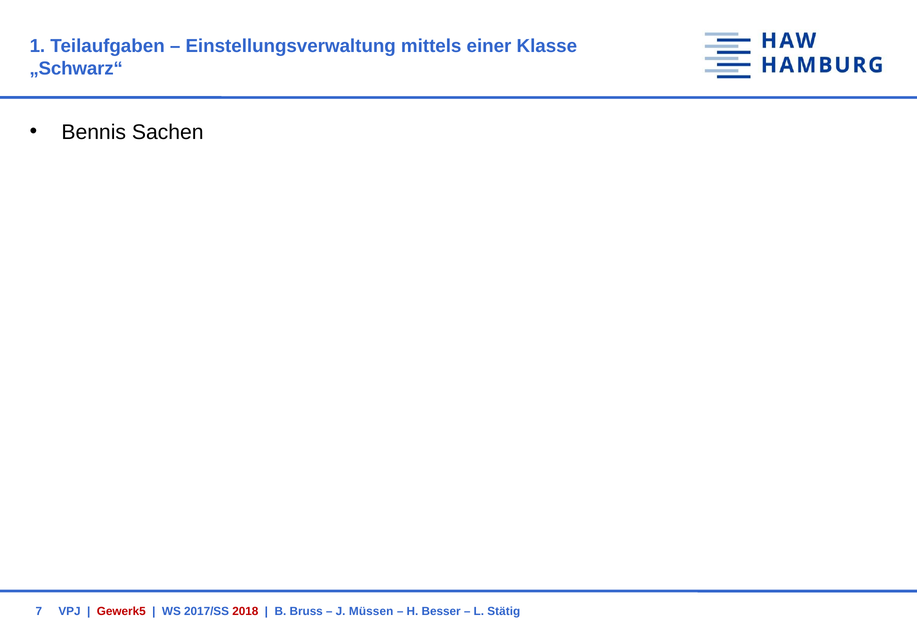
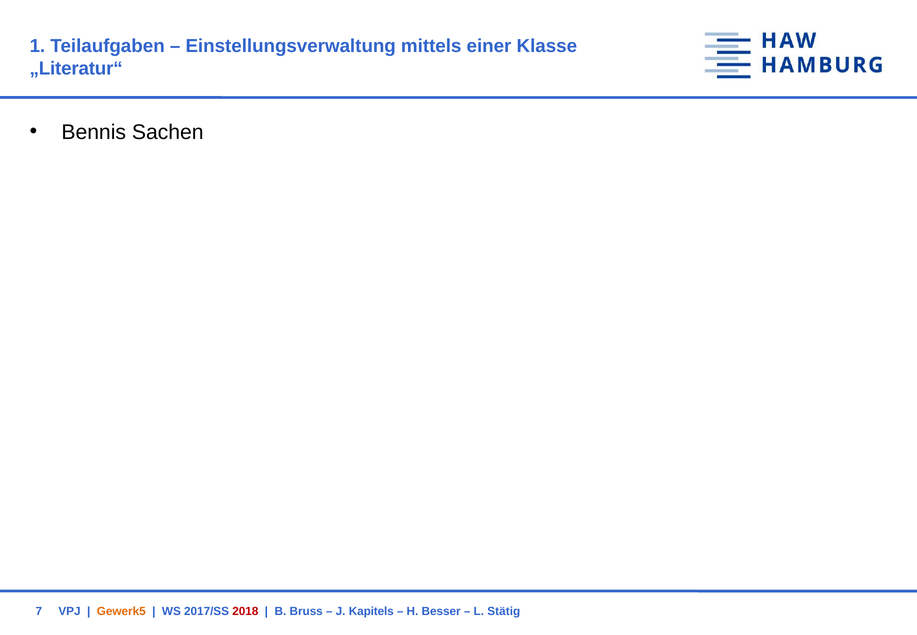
„Schwarz“: „Schwarz“ -> „Literatur“
Gewerk5 colour: red -> orange
Müssen: Müssen -> Kapitels
